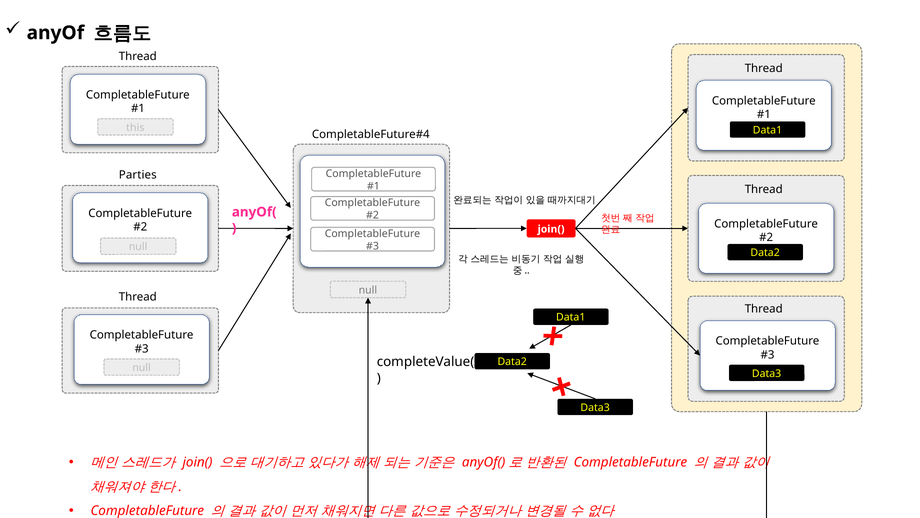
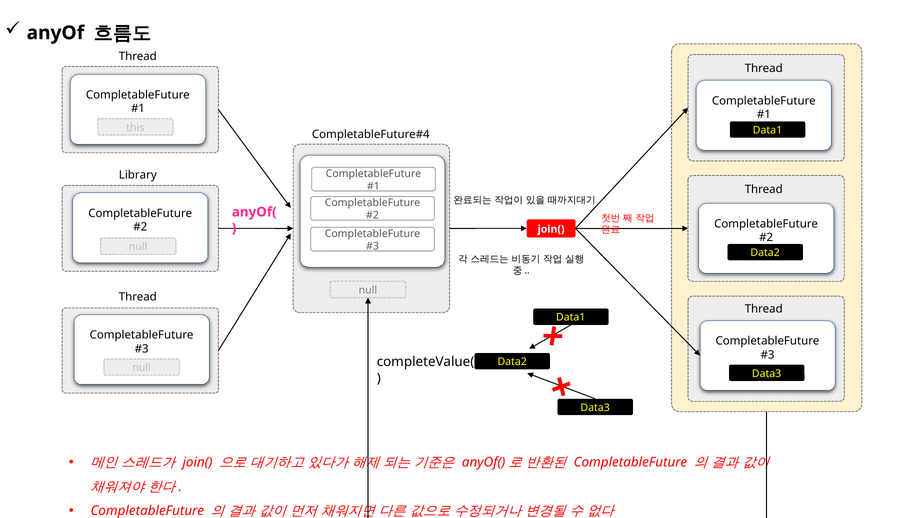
Parties: Parties -> Library
